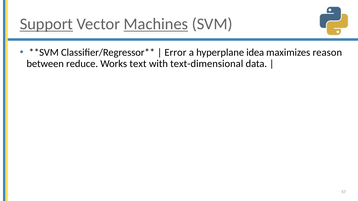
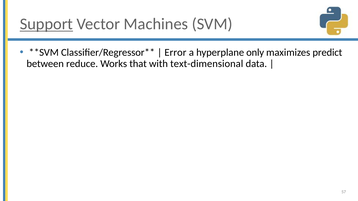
Machines underline: present -> none
idea: idea -> only
reason: reason -> predict
text: text -> that
